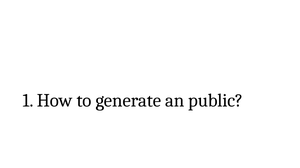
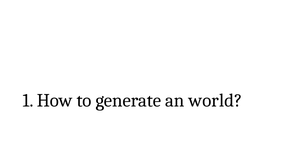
public: public -> world
